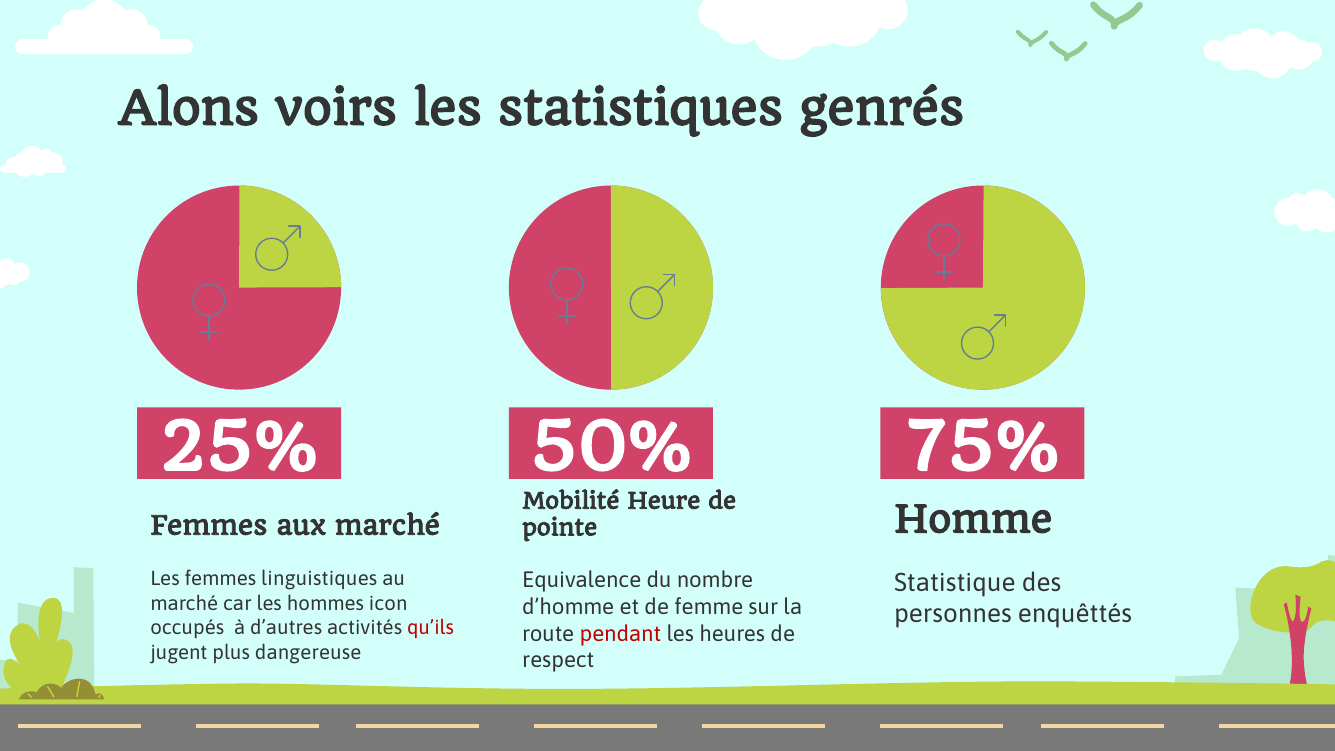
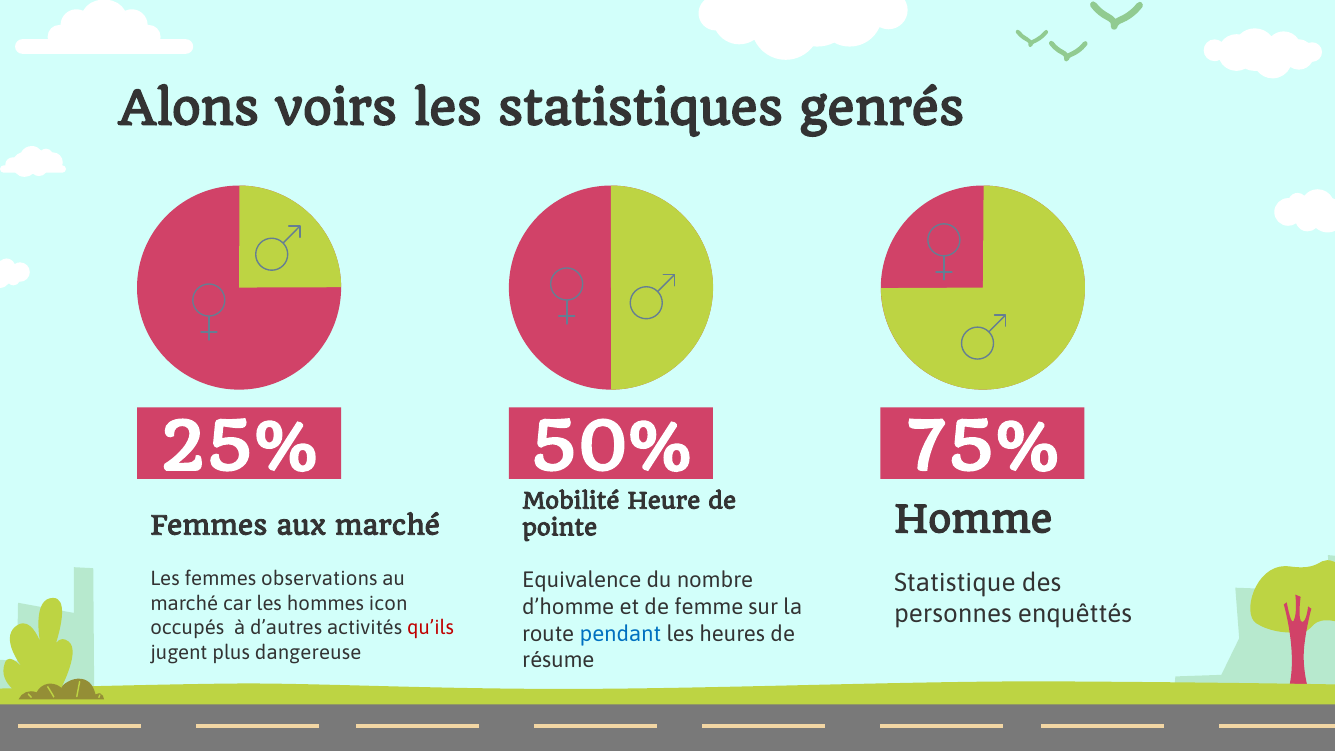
linguistiques: linguistiques -> observations
pendant colour: red -> blue
respect: respect -> résume
